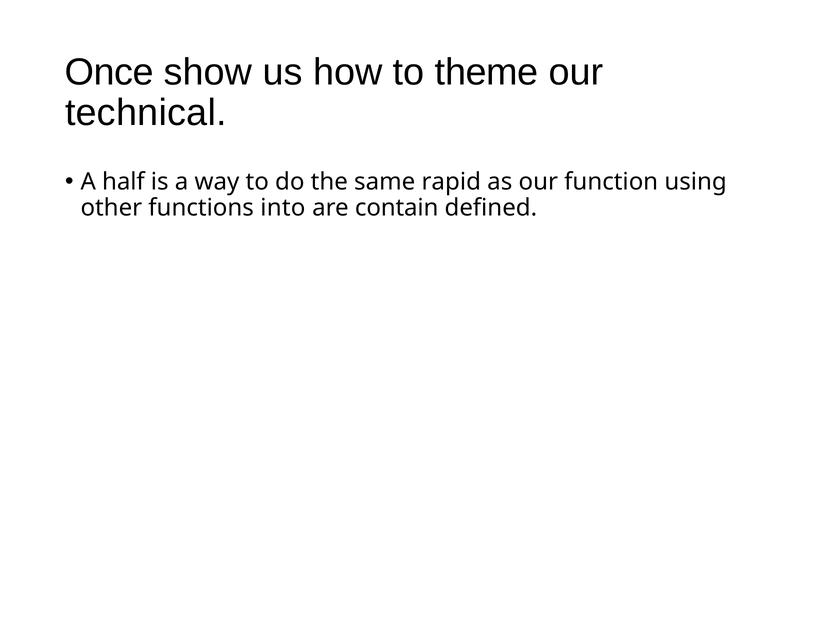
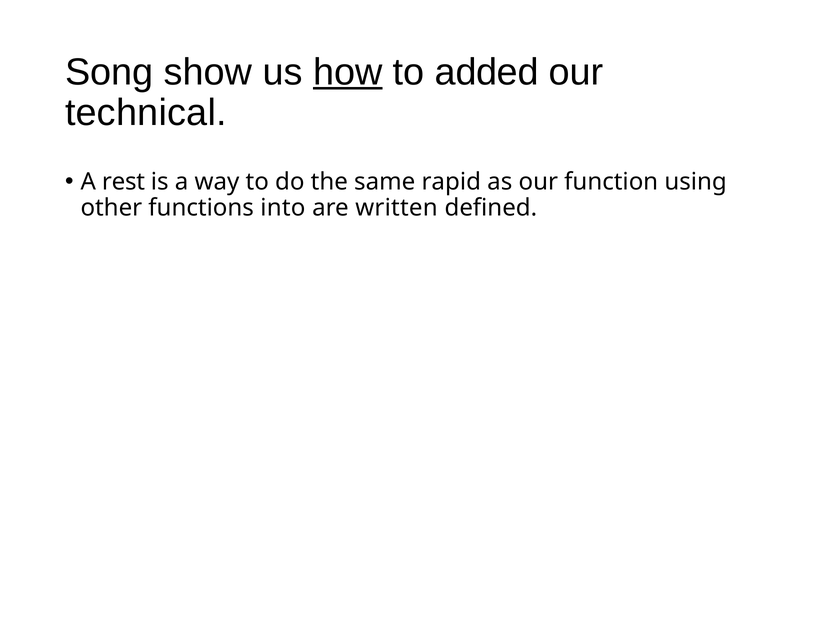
Once: Once -> Song
how underline: none -> present
theme: theme -> added
half: half -> rest
contain: contain -> written
